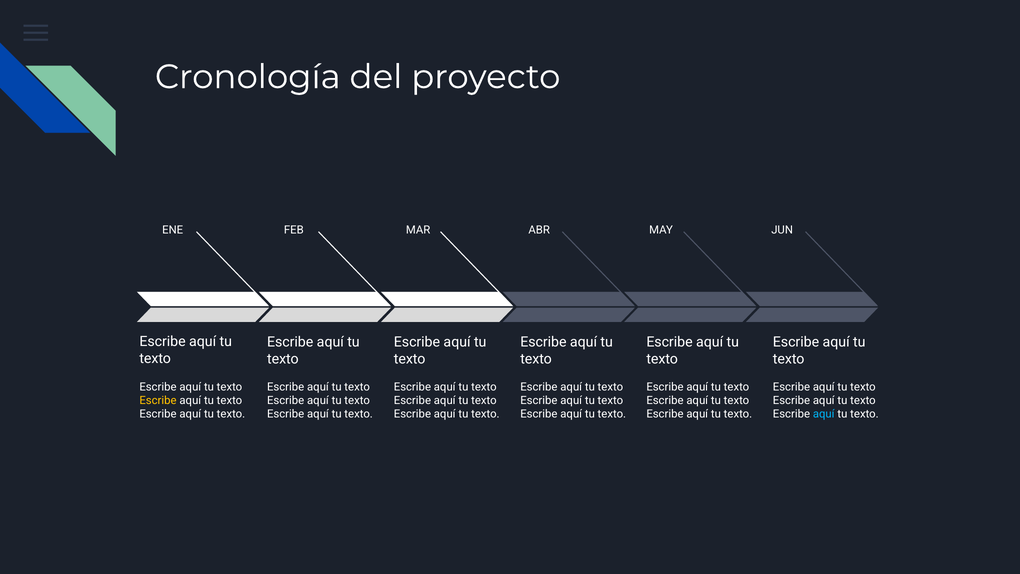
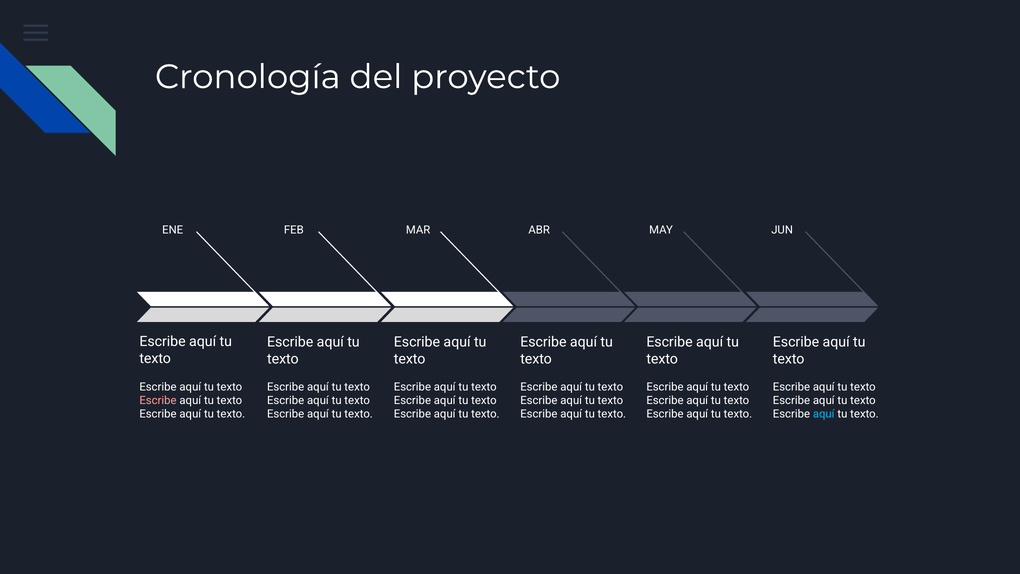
Escribe at (158, 400) colour: yellow -> pink
